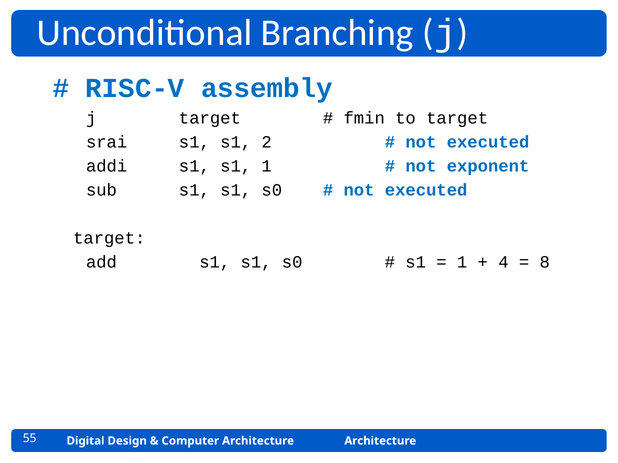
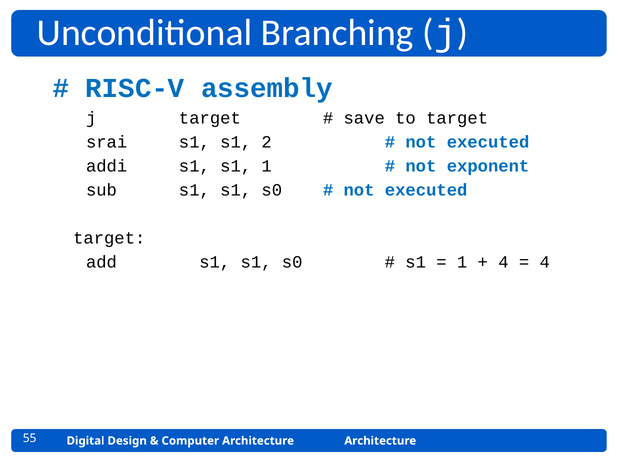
fmin: fmin -> save
8 at (545, 262): 8 -> 4
